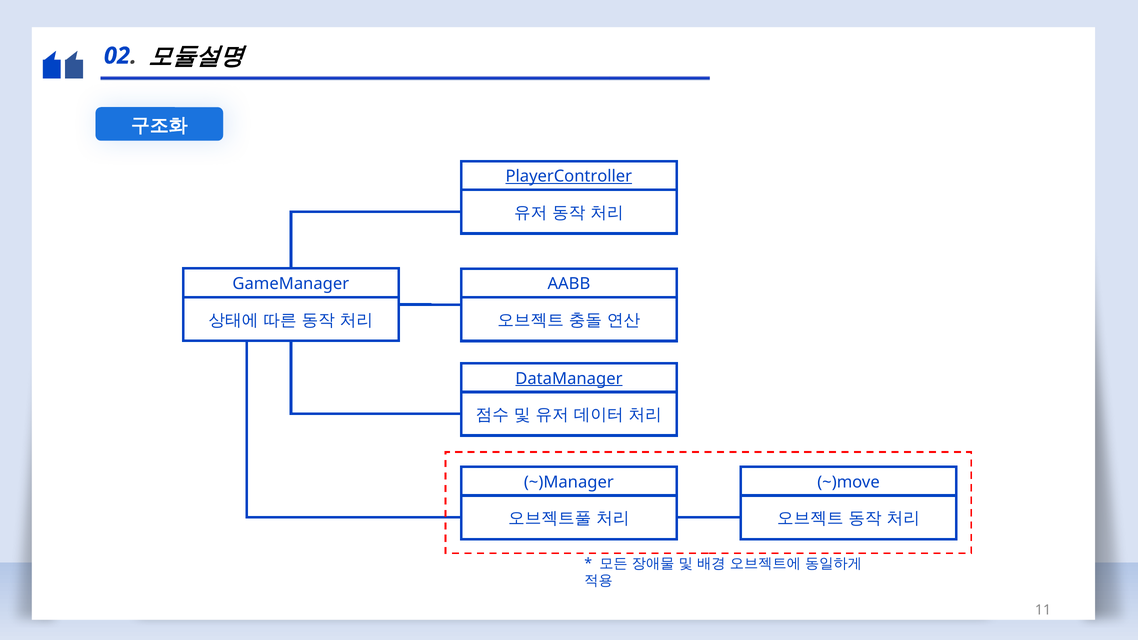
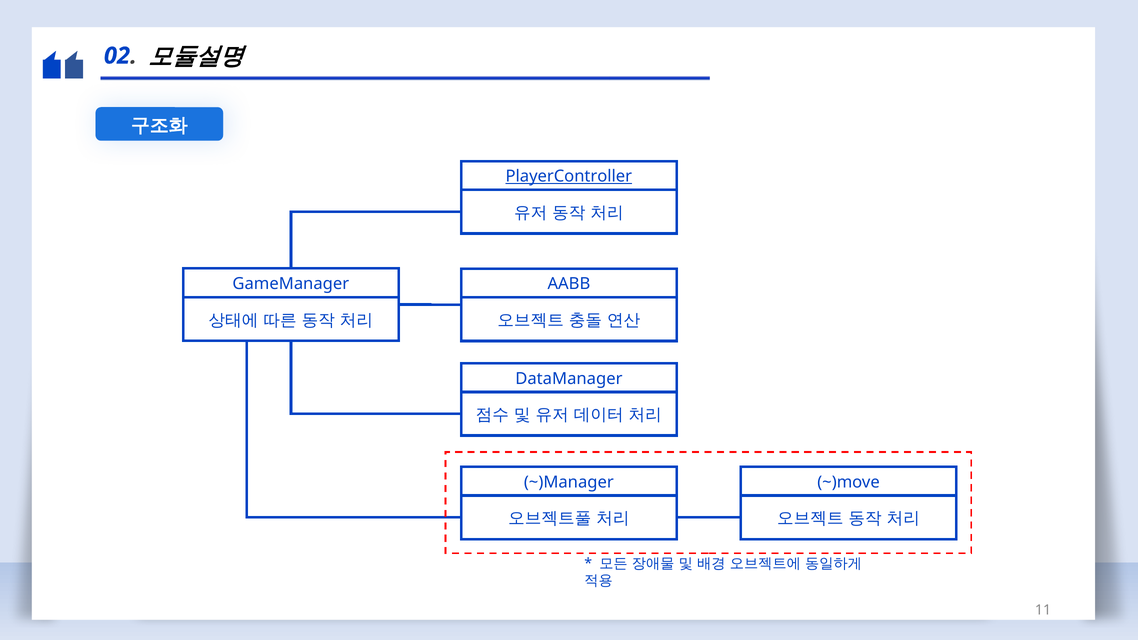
DataManager underline: present -> none
